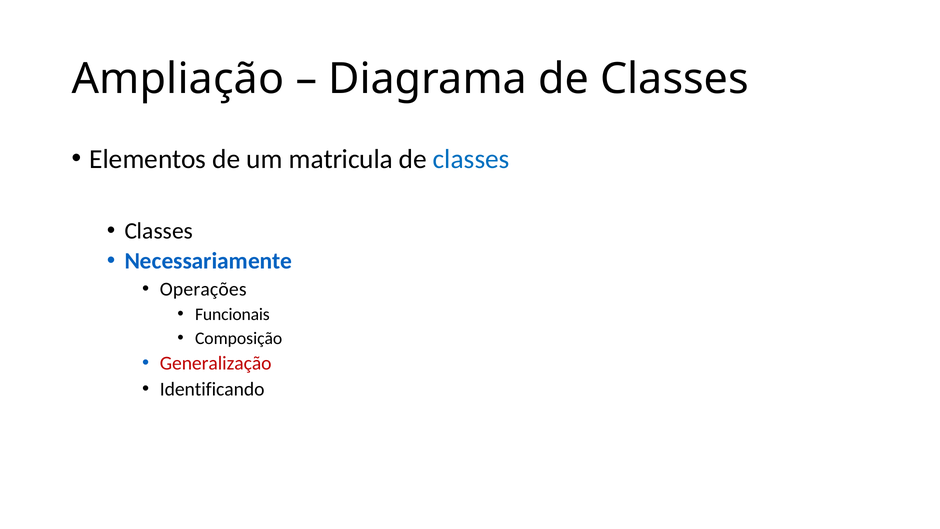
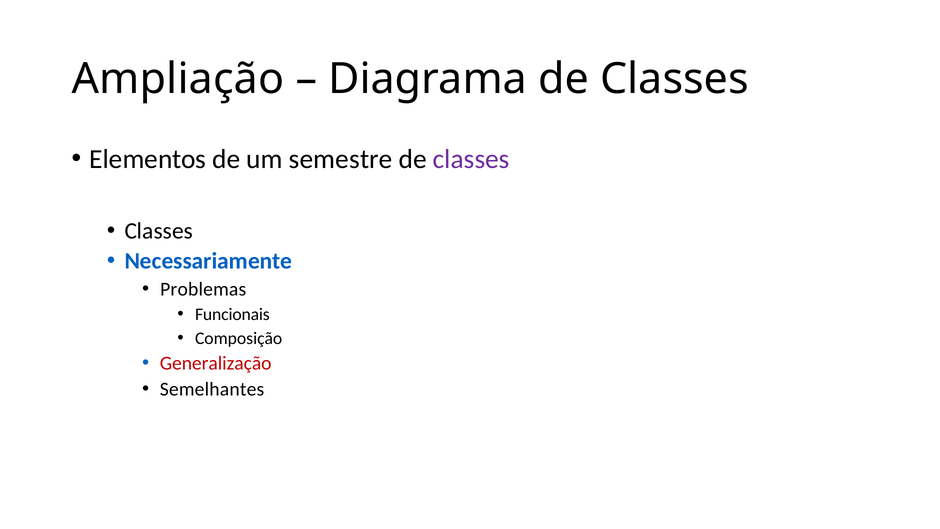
matricula: matricula -> semestre
classes at (471, 159) colour: blue -> purple
Operações: Operações -> Problemas
Identificando: Identificando -> Semelhantes
